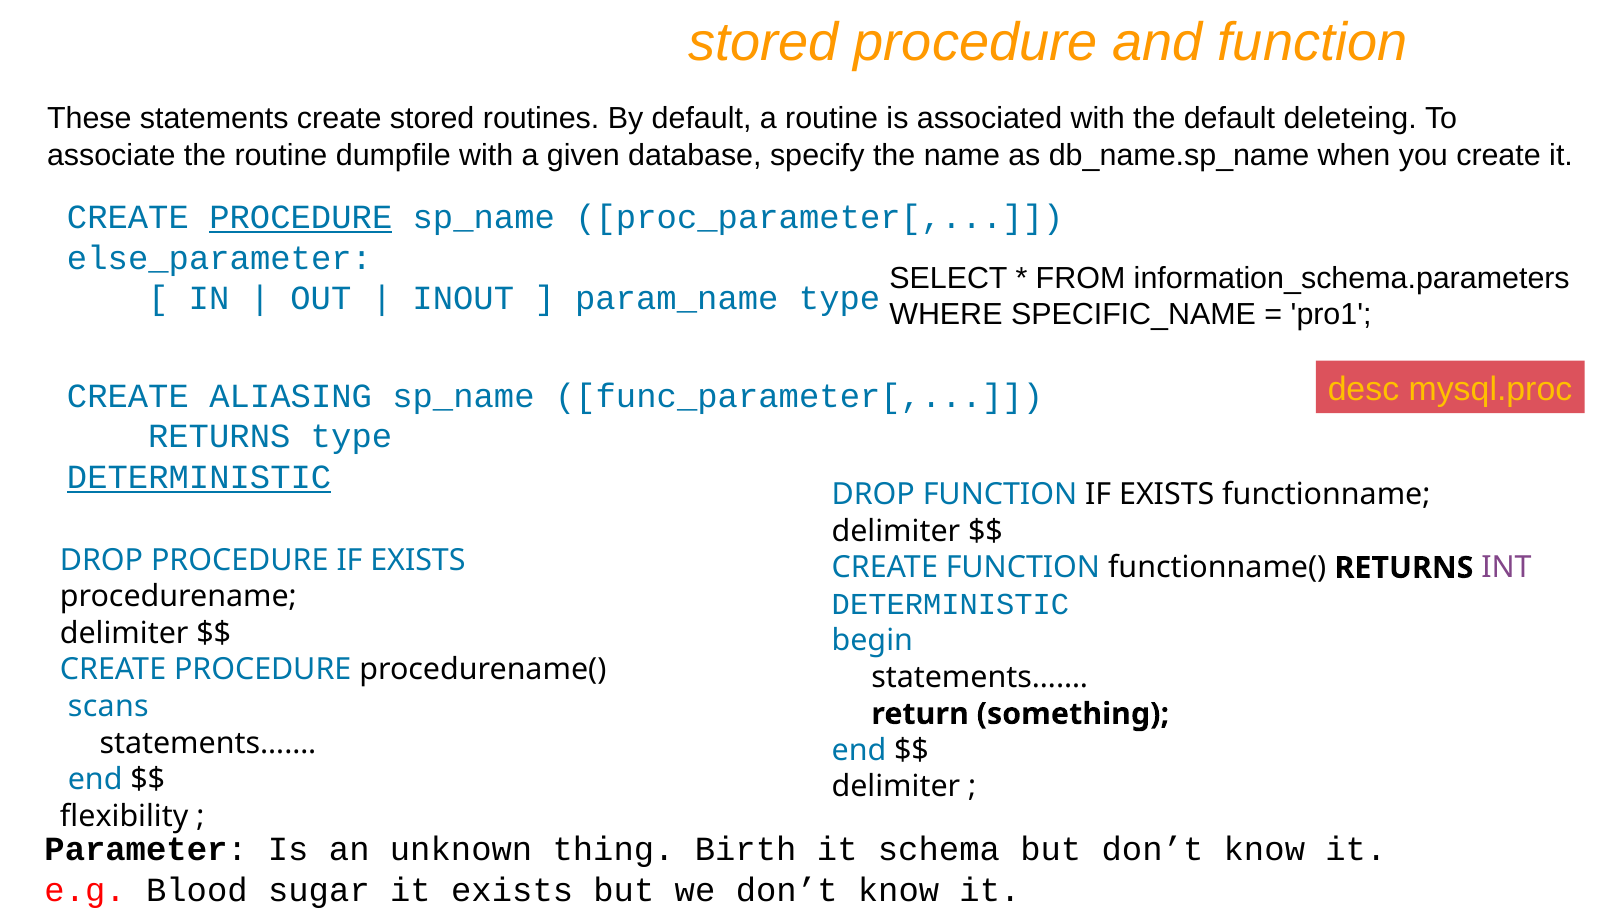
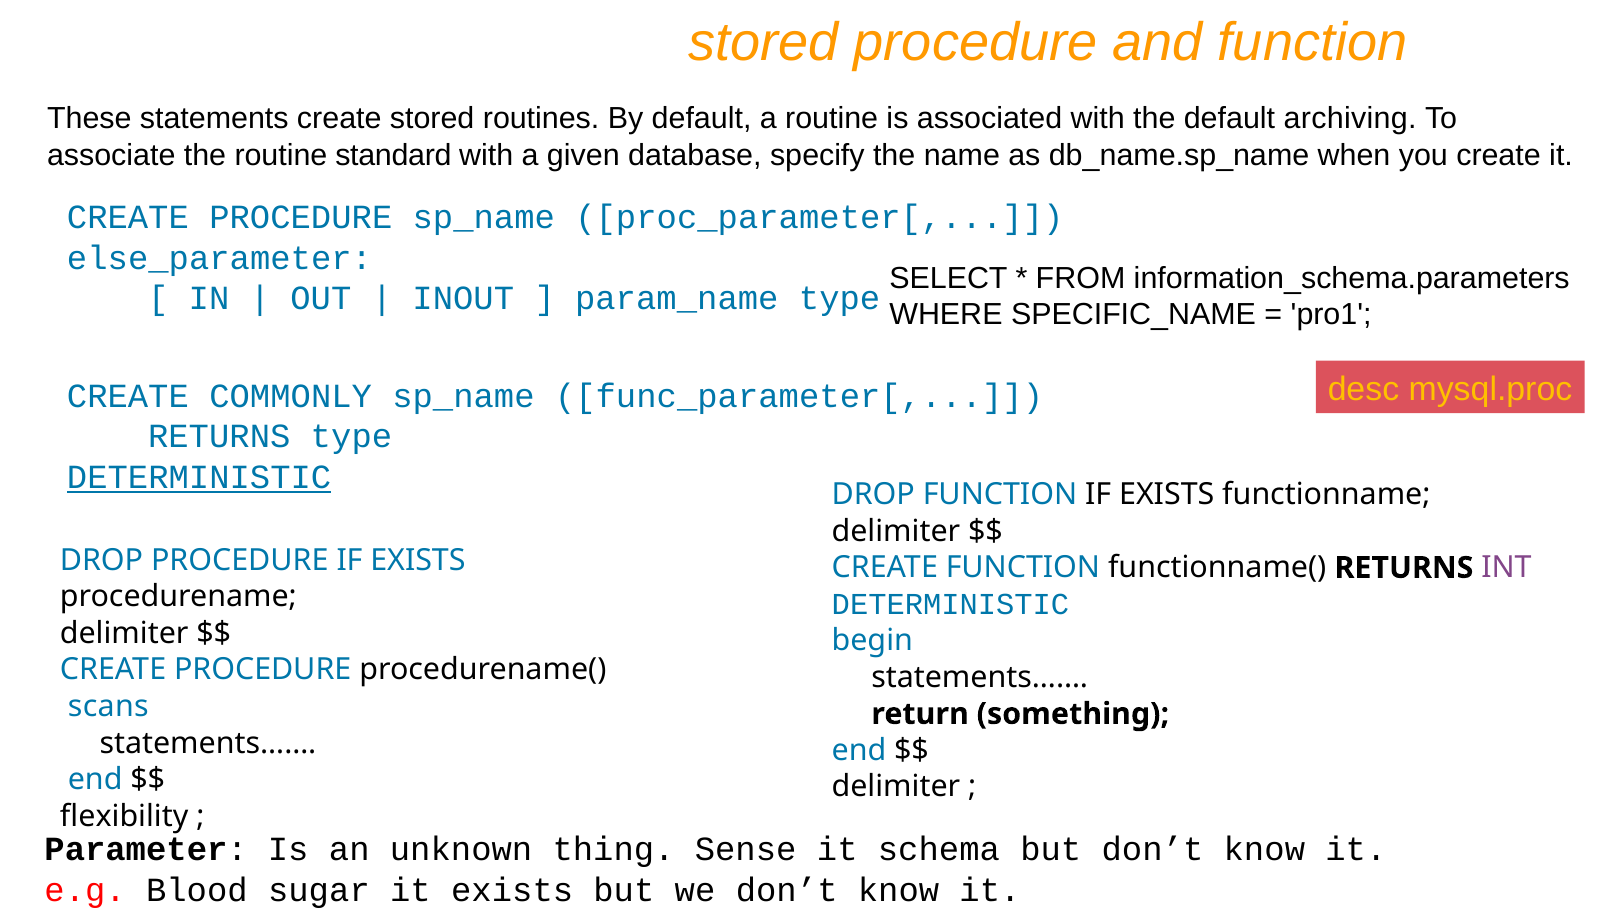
deleteing: deleteing -> archiving
dumpfile: dumpfile -> standard
PROCEDURE at (301, 218) underline: present -> none
ALIASING: ALIASING -> COMMONLY
Birth: Birth -> Sense
